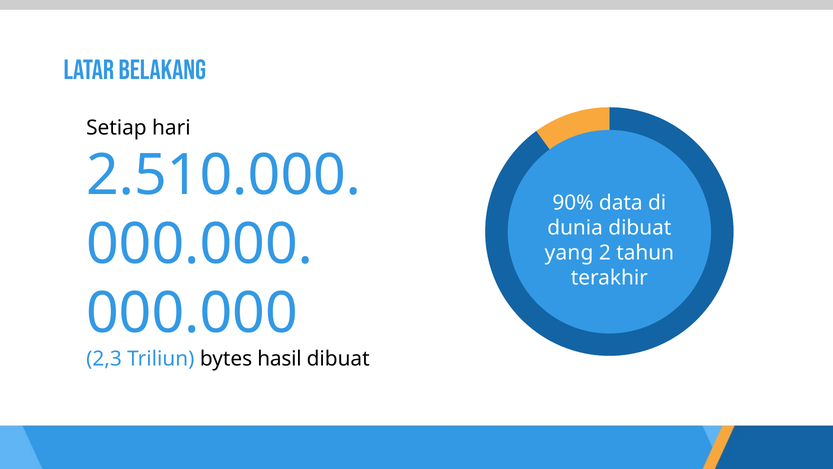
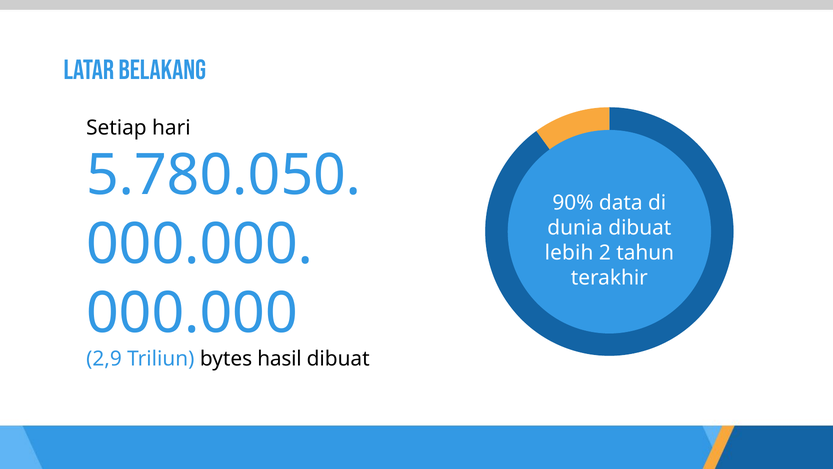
2.510.000: 2.510.000 -> 5.780.050
yang: yang -> lebih
2,3: 2,3 -> 2,9
